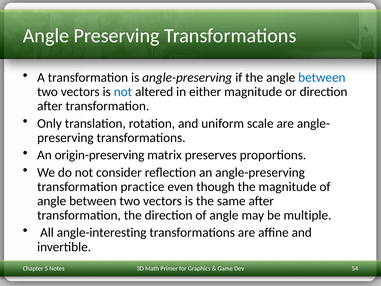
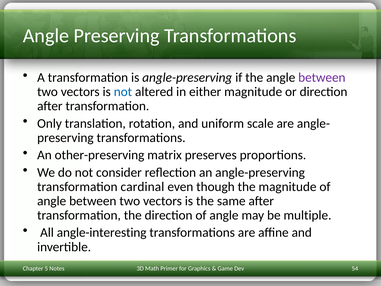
between at (322, 77) colour: blue -> purple
origin-preserving: origin-preserving -> other-preserving
practice: practice -> cardinal
